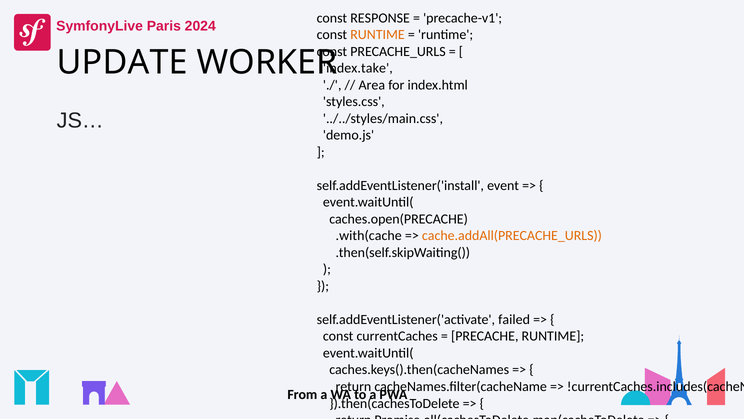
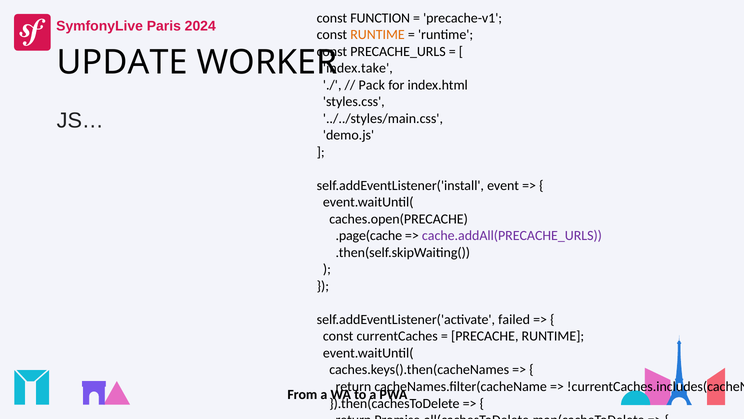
const RESPONSE: RESPONSE -> FUNCTION
Area: Area -> Pack
.with(cache: .with(cache -> .page(cache
cache.addAll(PRECACHE_URLS colour: orange -> purple
